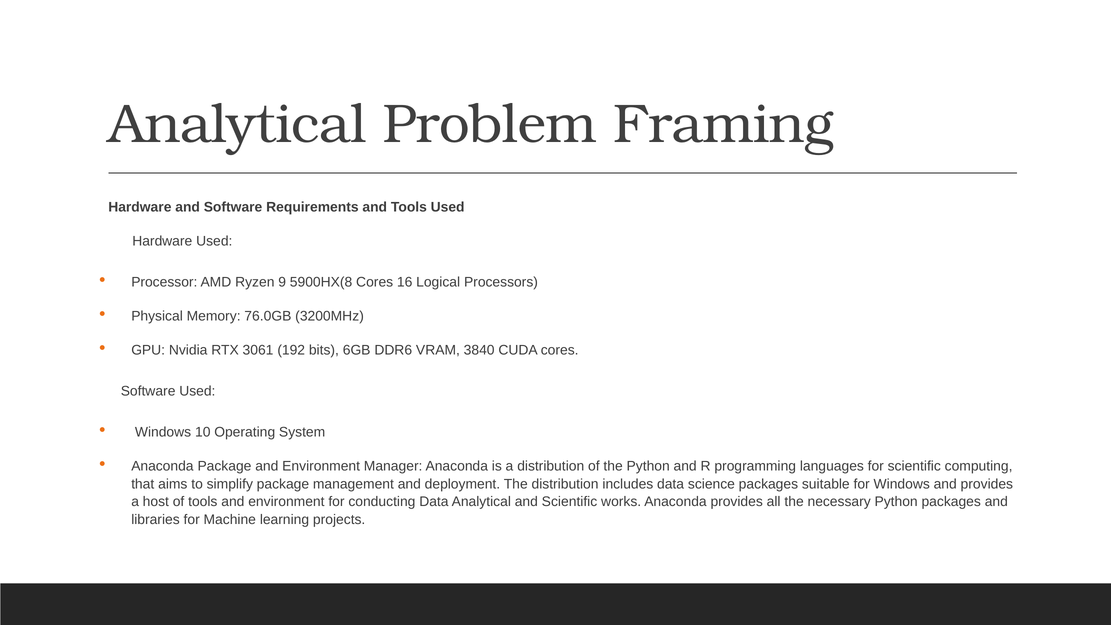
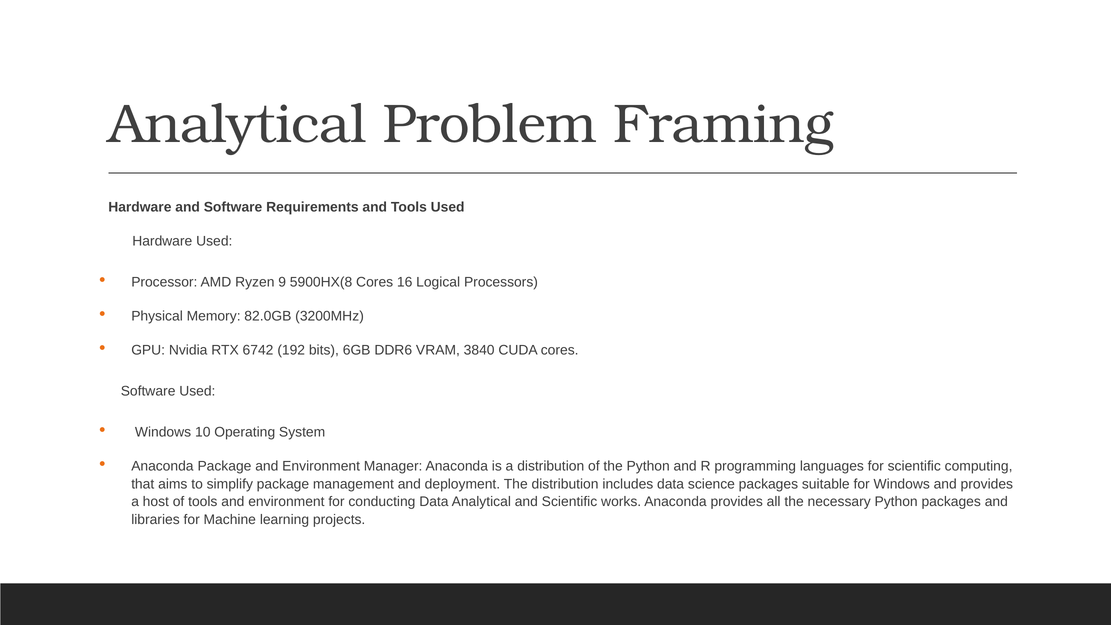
76.0GB: 76.0GB -> 82.0GB
3061: 3061 -> 6742
